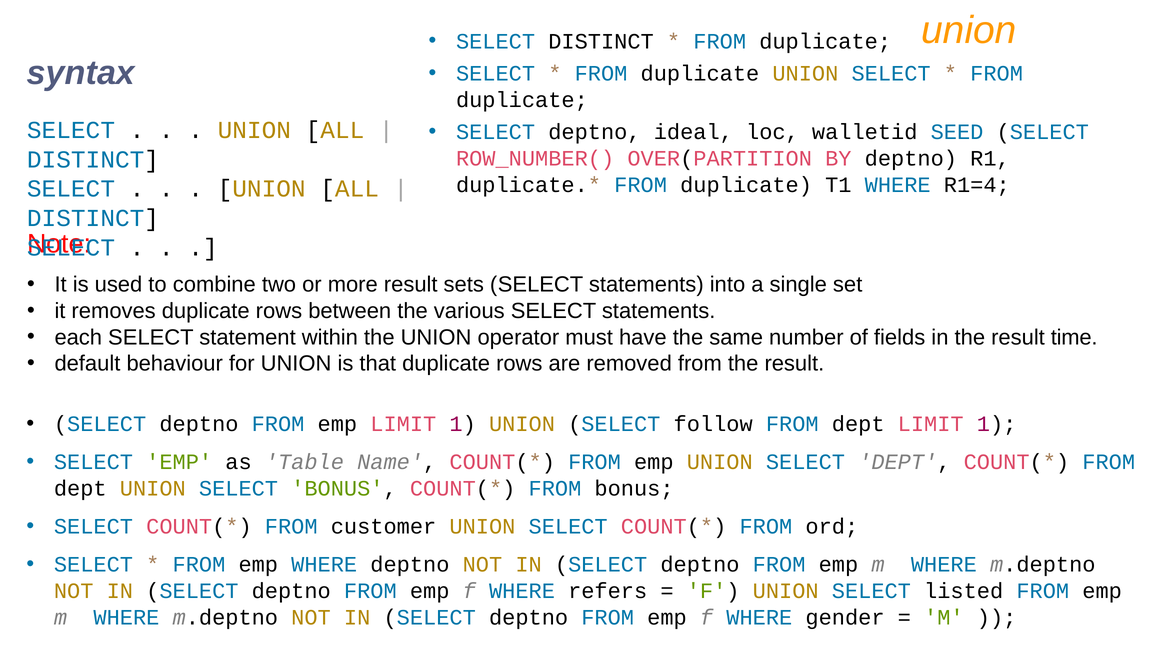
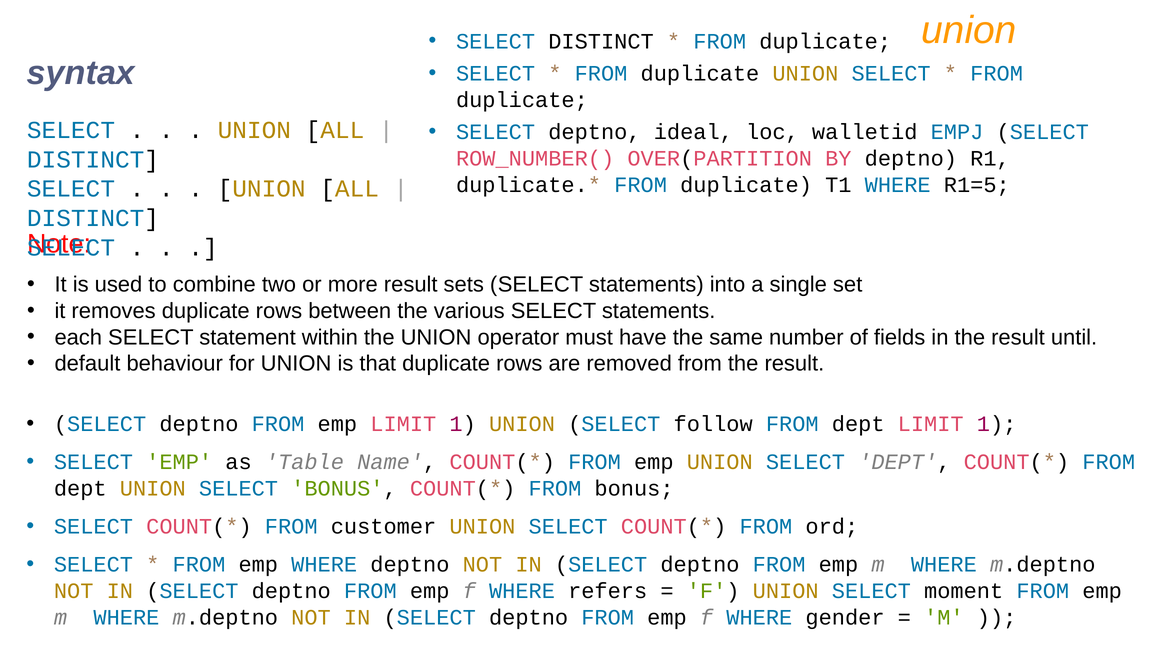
SEED: SEED -> EMPJ
R1=4: R1=4 -> R1=5
time: time -> until
listed: listed -> moment
